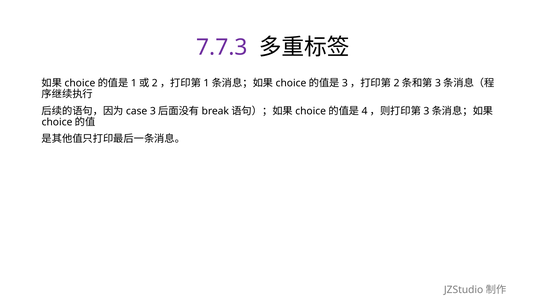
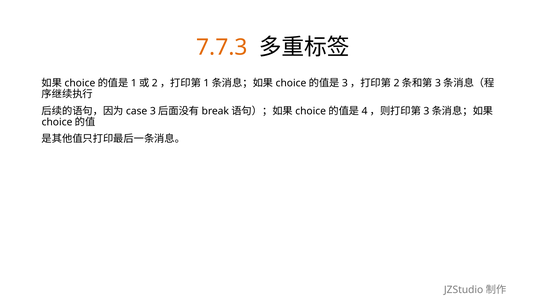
7.7.3 colour: purple -> orange
